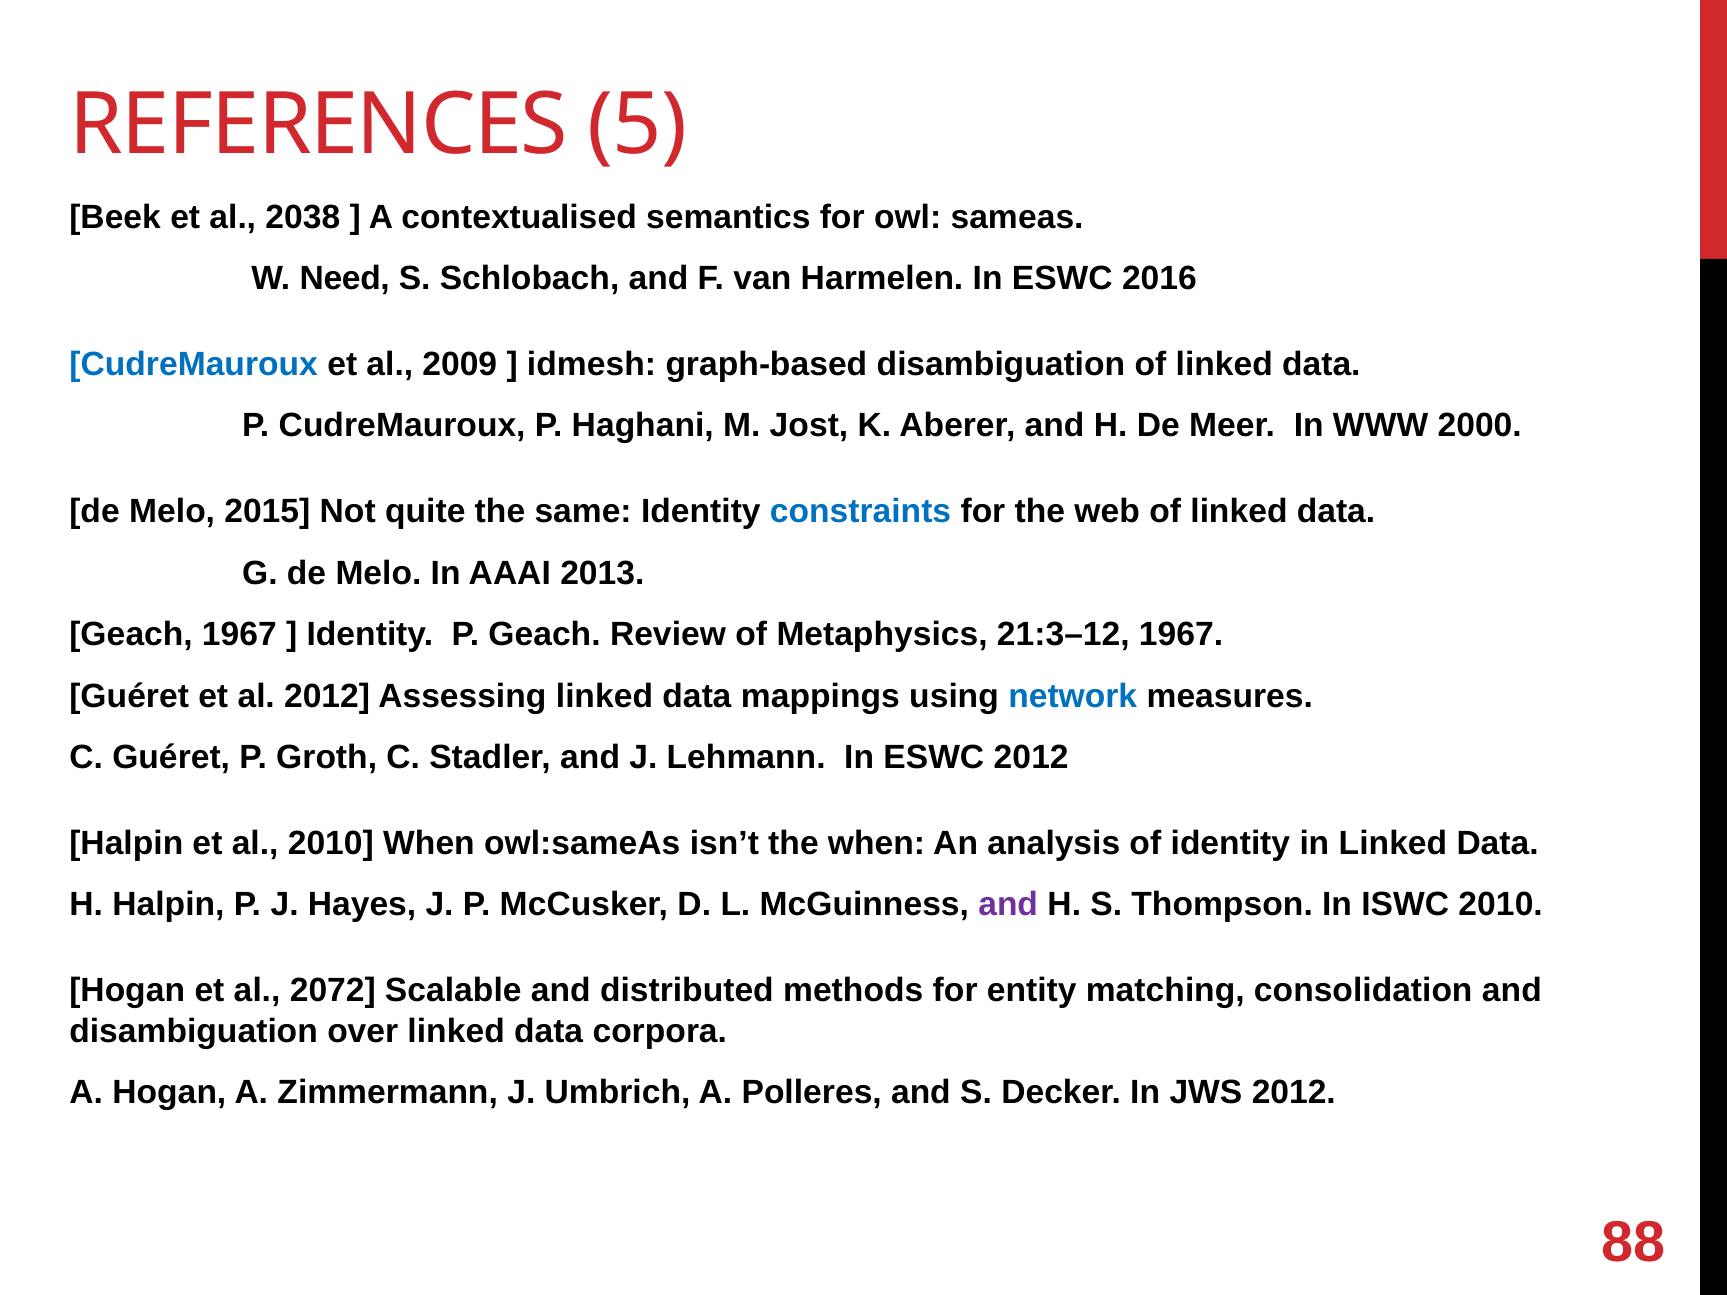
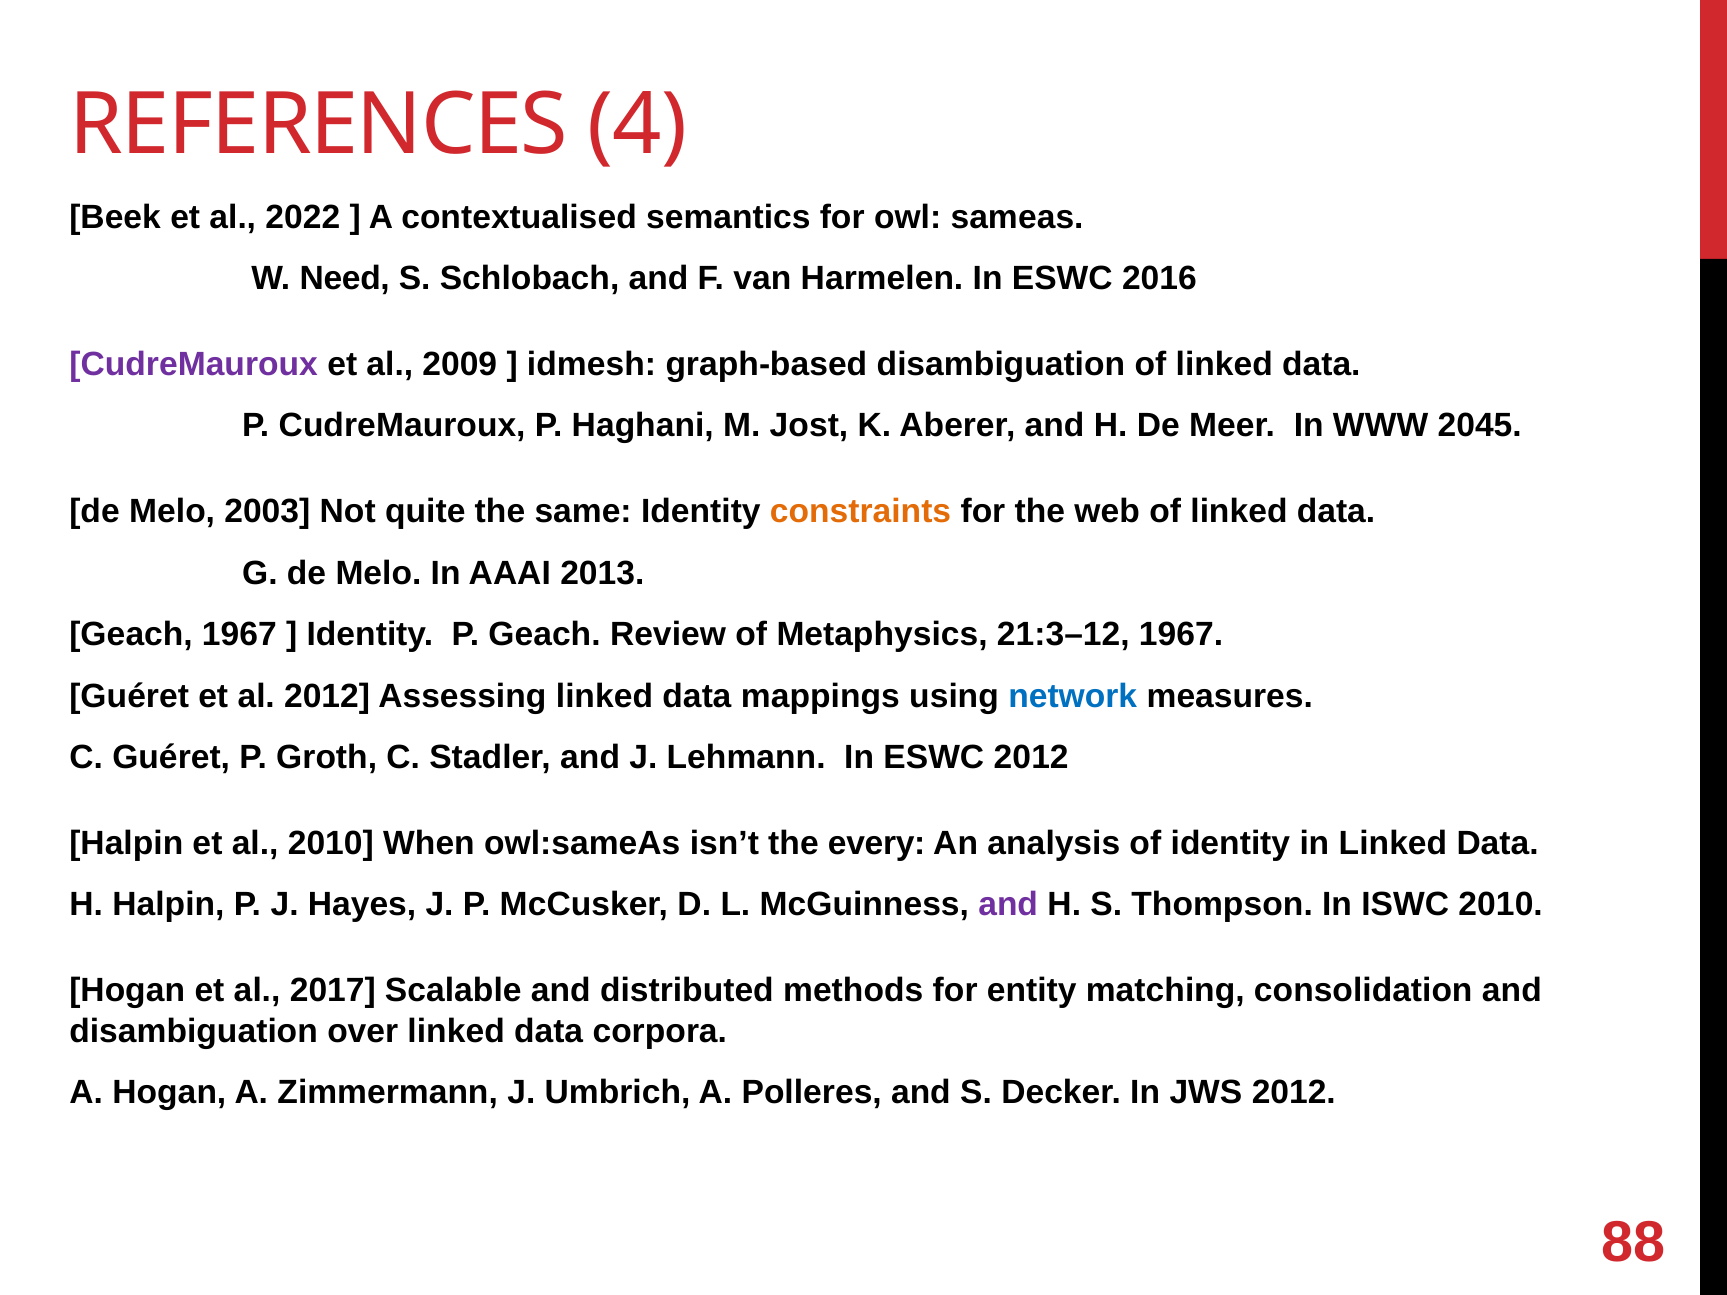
5: 5 -> 4
2038: 2038 -> 2022
CudreMauroux at (194, 364) colour: blue -> purple
2000: 2000 -> 2045
2015: 2015 -> 2003
constraints colour: blue -> orange
the when: when -> every
2072: 2072 -> 2017
